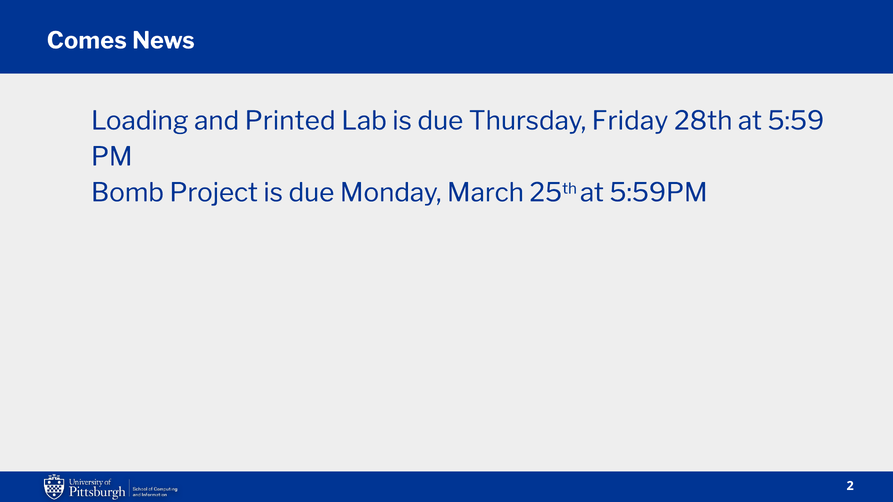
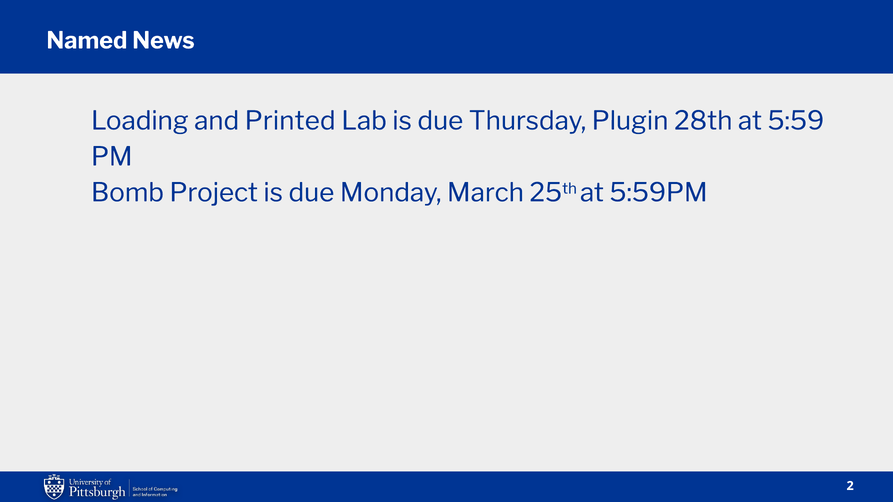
Comes: Comes -> Named
Friday: Friday -> Plugin
